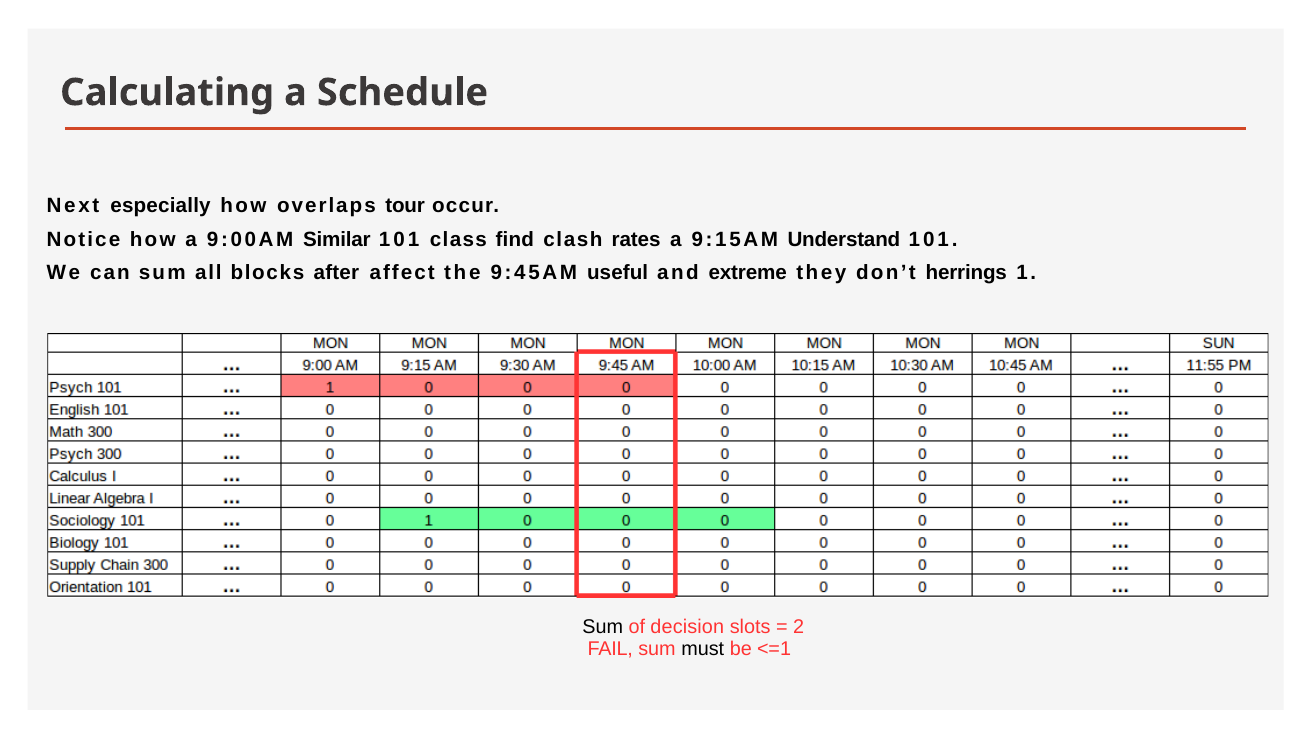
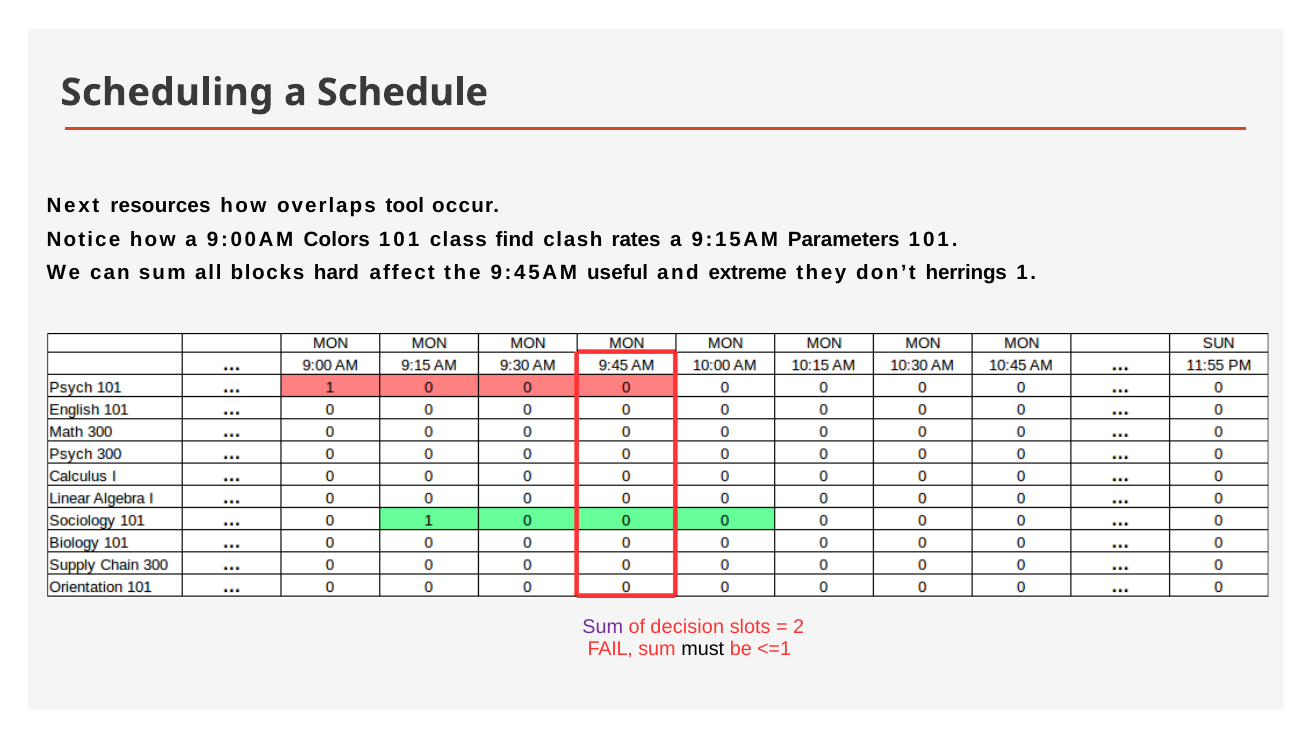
Calculating: Calculating -> Scheduling
especially: especially -> resources
tour: tour -> tool
Similar: Similar -> Colors
Understand: Understand -> Parameters
after: after -> hard
Sum at (603, 626) colour: black -> purple
